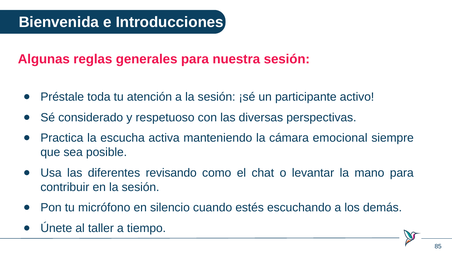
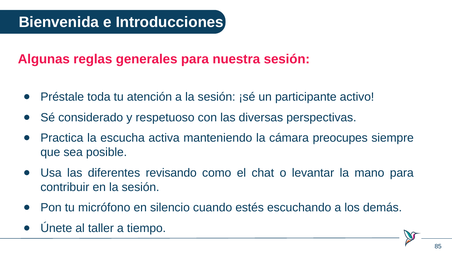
emocional: emocional -> preocupes
